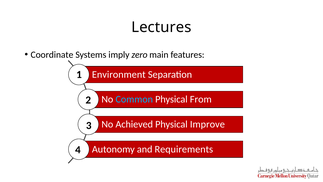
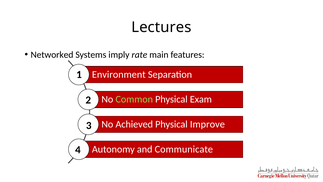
Coordinate: Coordinate -> Networked
zero: zero -> rate
Common colour: light blue -> light green
From: From -> Exam
Requirements: Requirements -> Communicate
